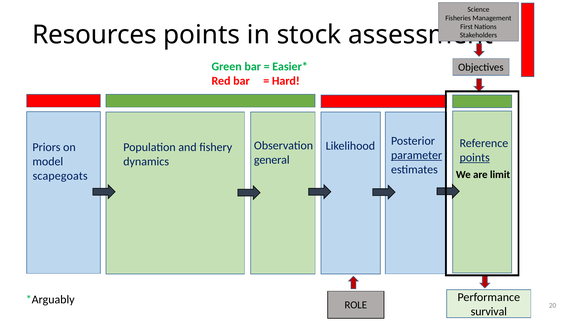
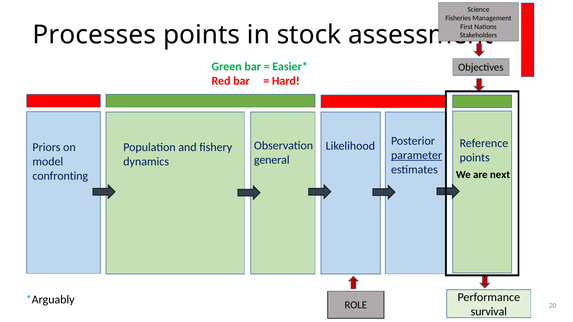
Resources: Resources -> Processes
points at (475, 158) underline: present -> none
limit: limit -> next
scapegoats: scapegoats -> confronting
